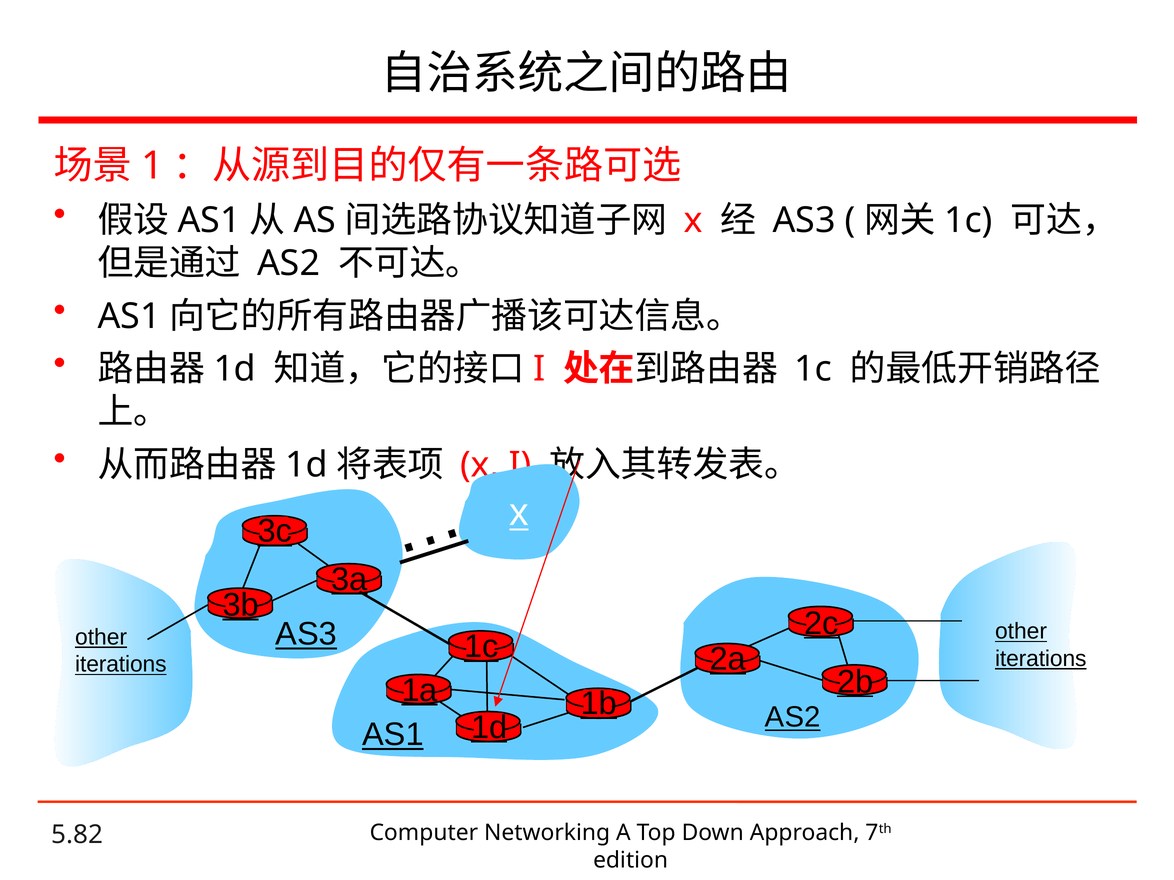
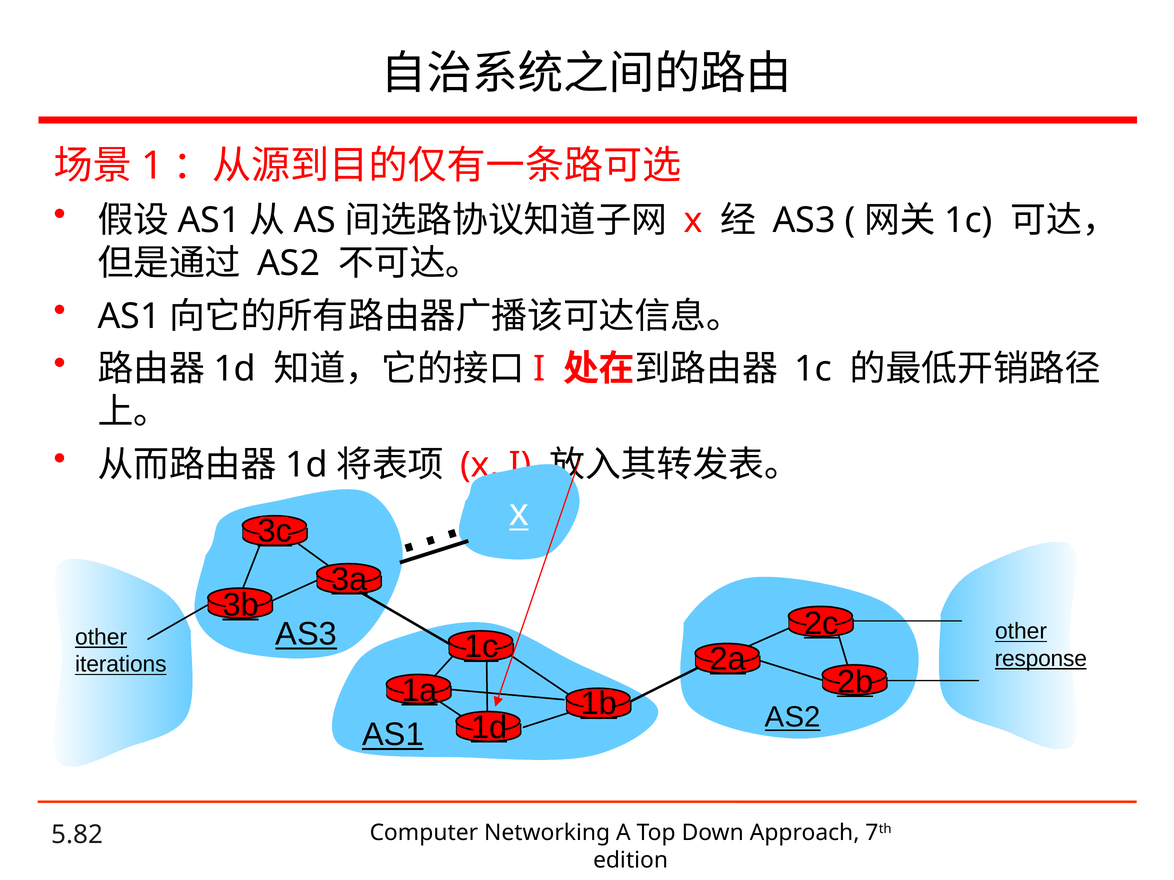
iterations at (1041, 659): iterations -> response
